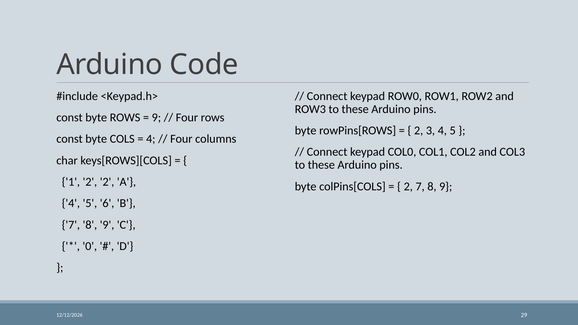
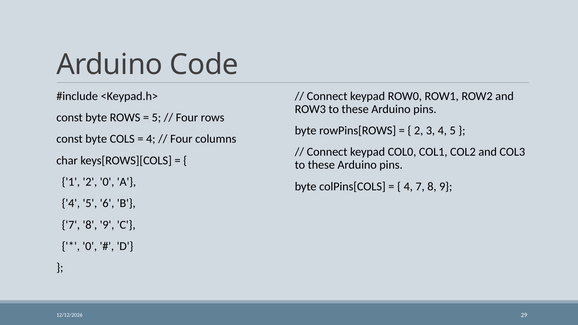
9 at (156, 118): 9 -> 5
2 2: 2 -> 0
2 at (408, 187): 2 -> 4
